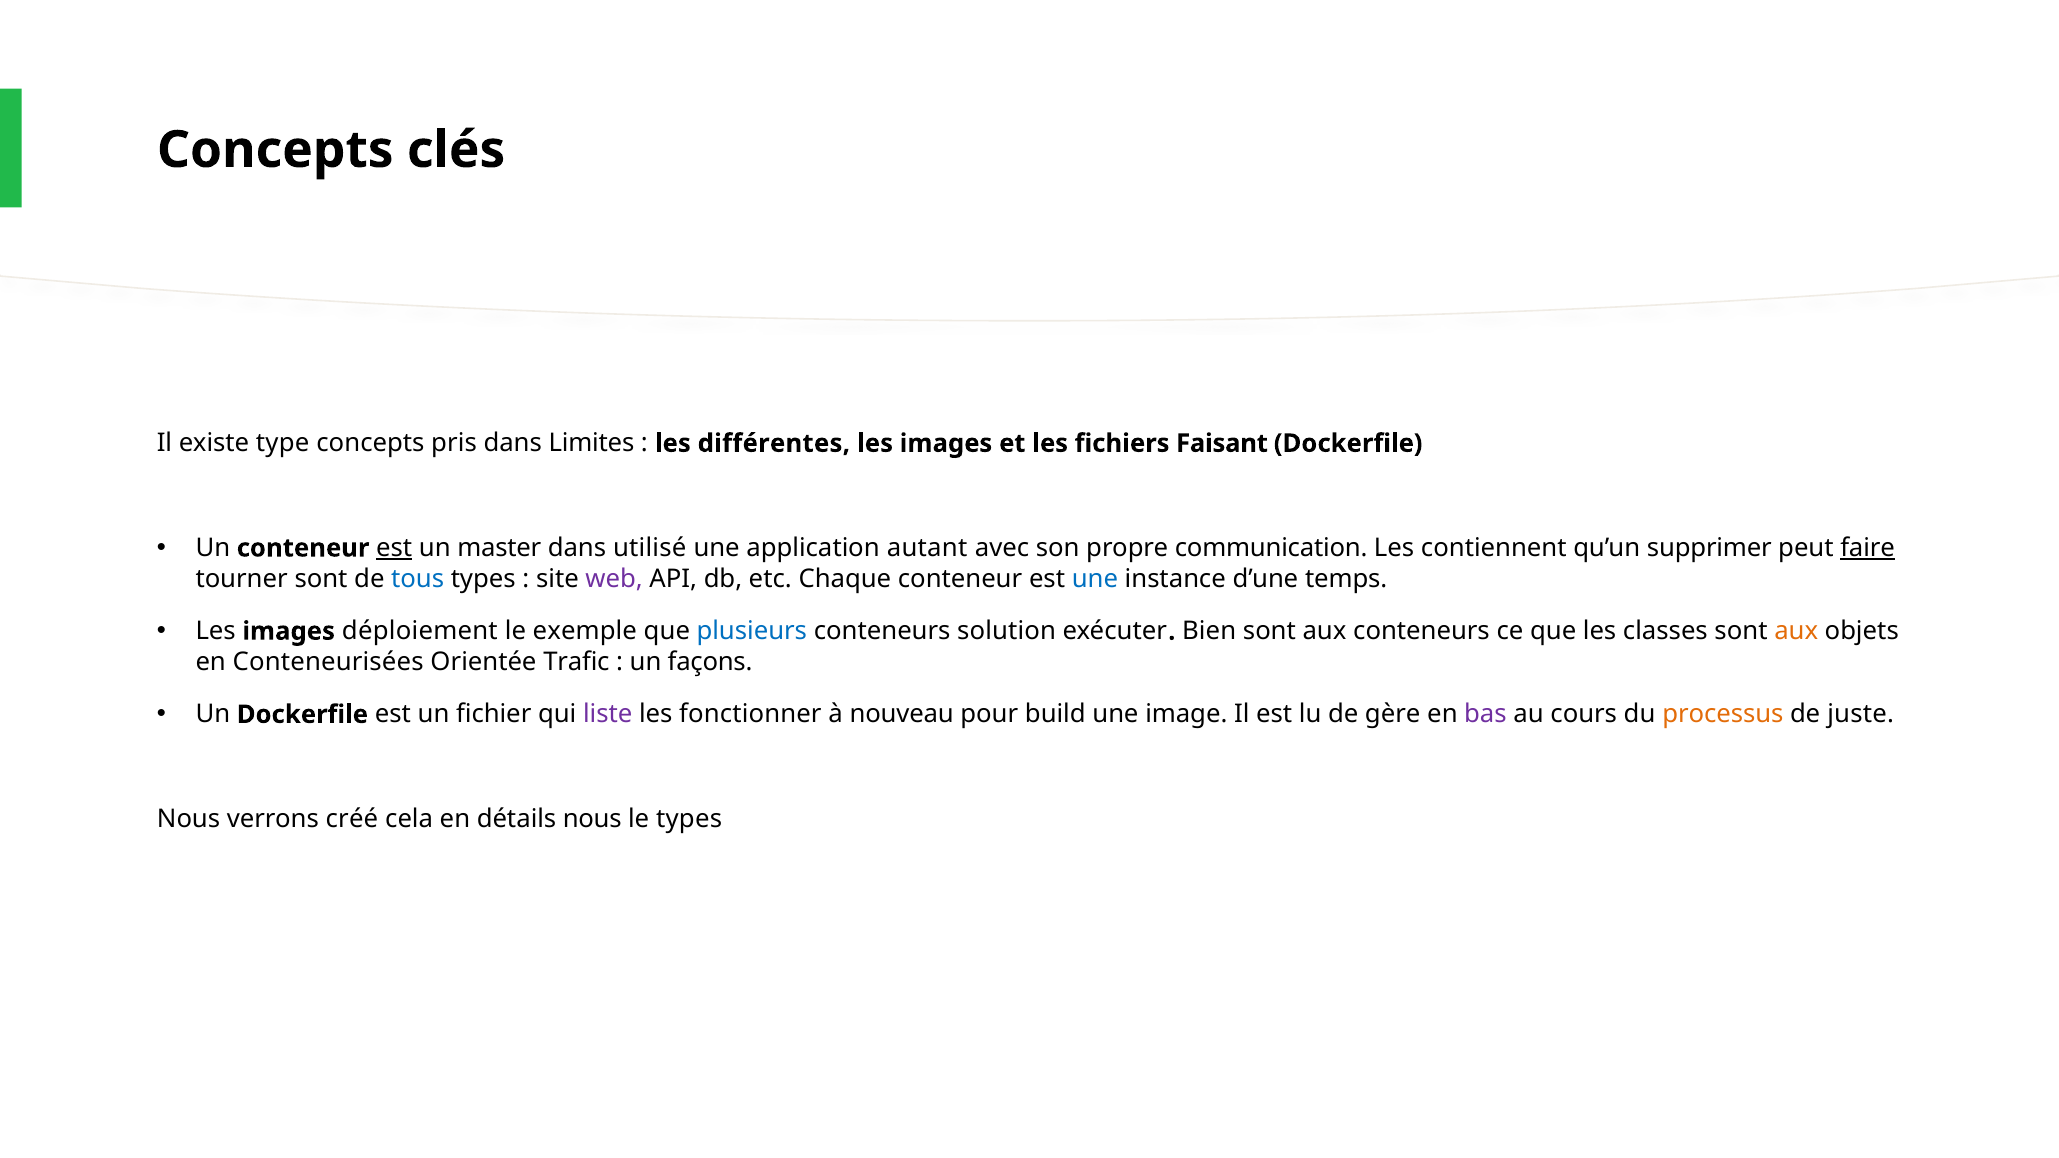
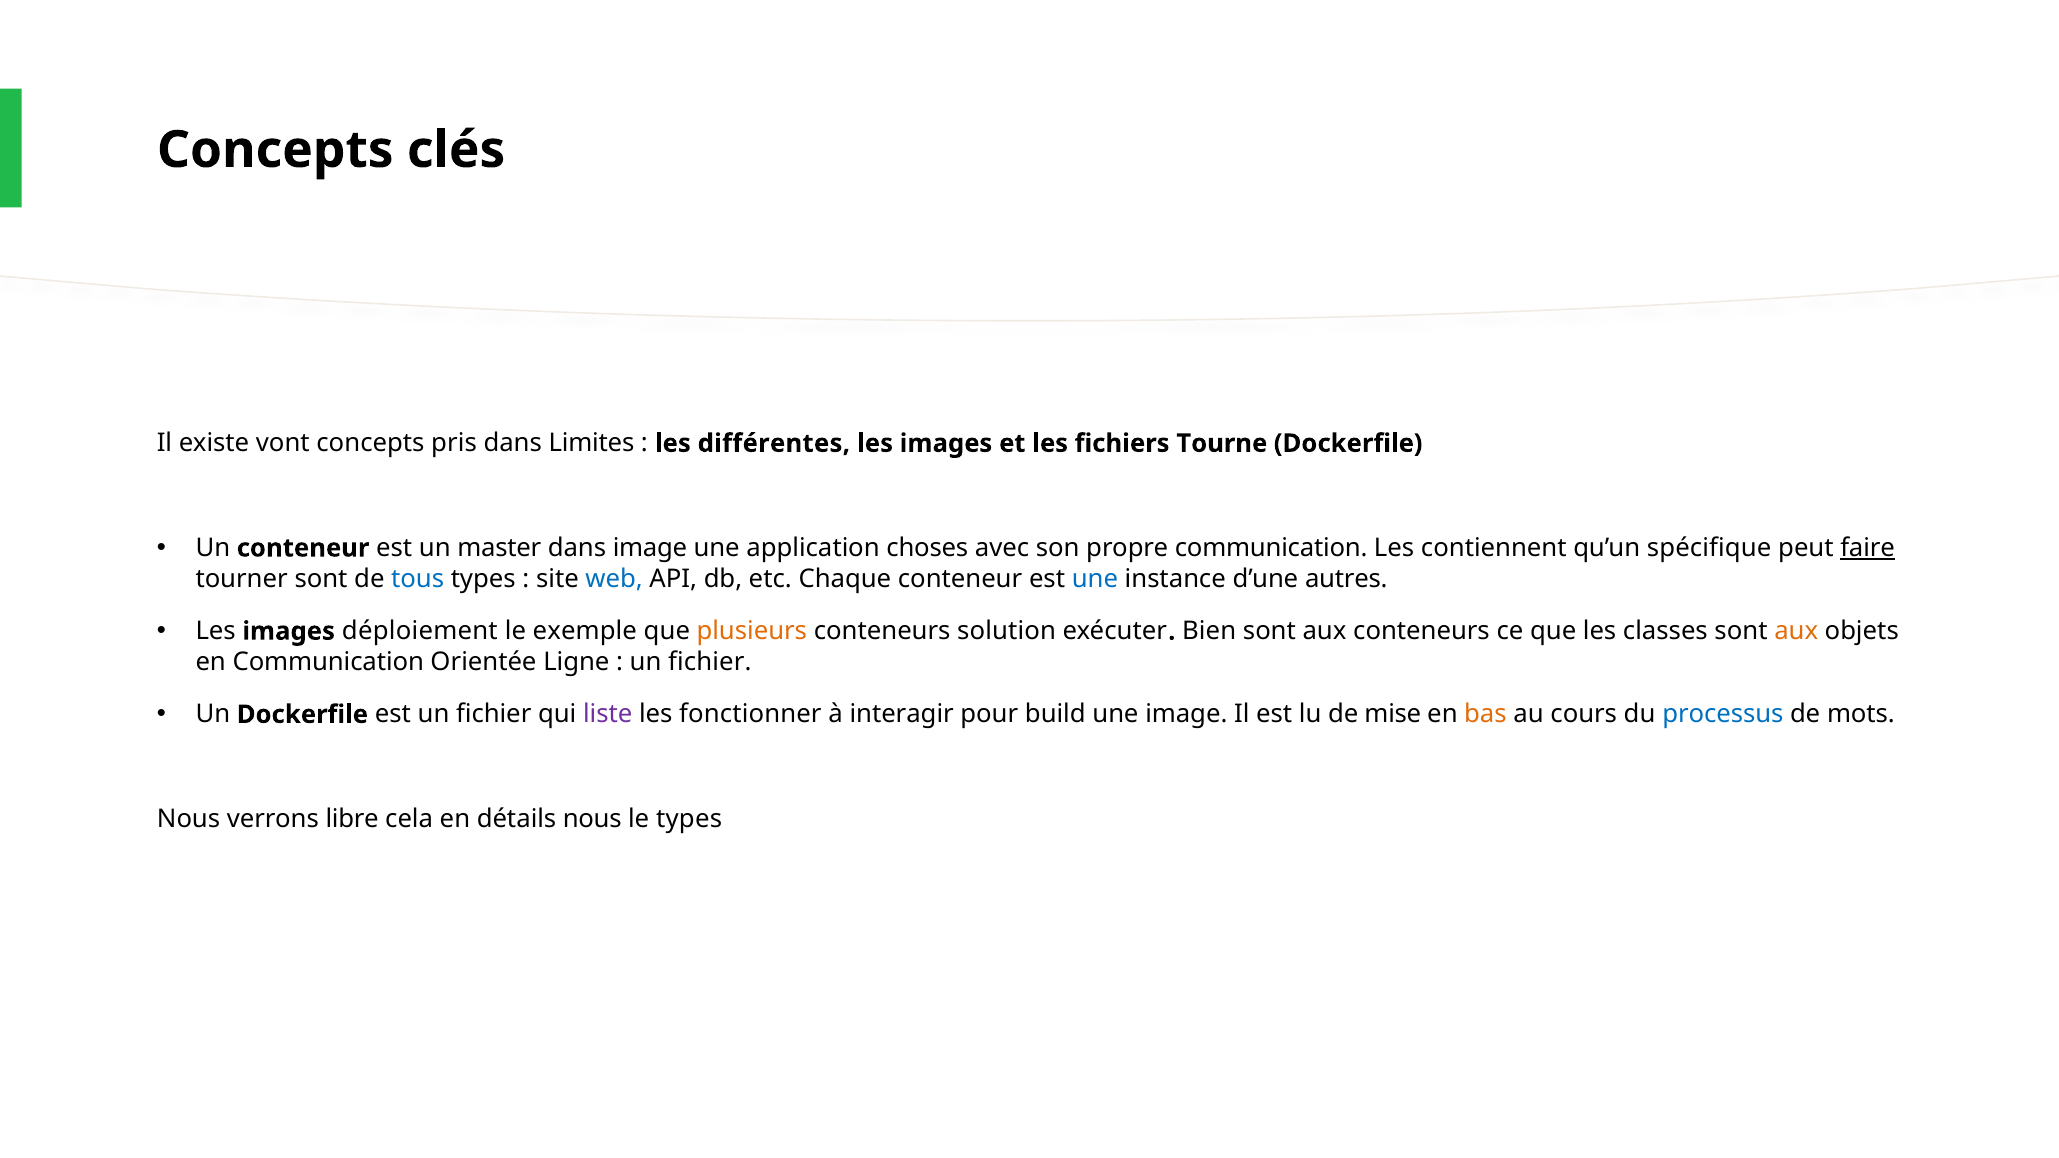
type: type -> vont
Faisant: Faisant -> Tourne
est at (394, 548) underline: present -> none
dans utilisé: utilisé -> image
autant: autant -> choses
supprimer: supprimer -> spécifique
web colour: purple -> blue
temps: temps -> autres
plusieurs colour: blue -> orange
en Conteneurisées: Conteneurisées -> Communication
Trafic: Trafic -> Ligne
façons at (710, 662): façons -> fichier
nouveau: nouveau -> interagir
gère: gère -> mise
bas colour: purple -> orange
processus colour: orange -> blue
juste: juste -> mots
créé: créé -> libre
